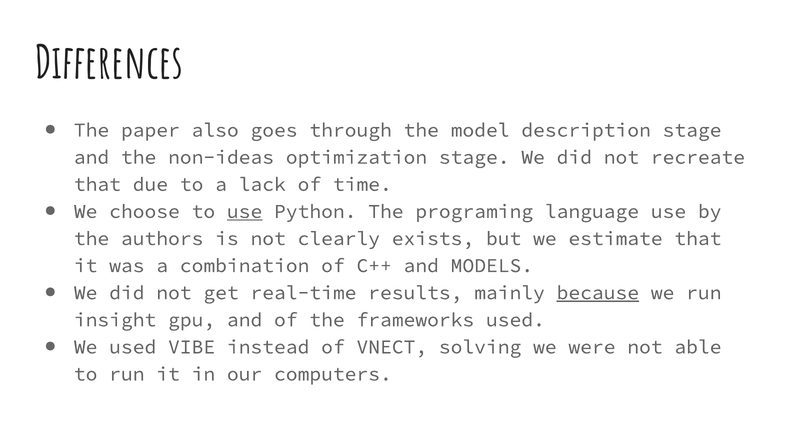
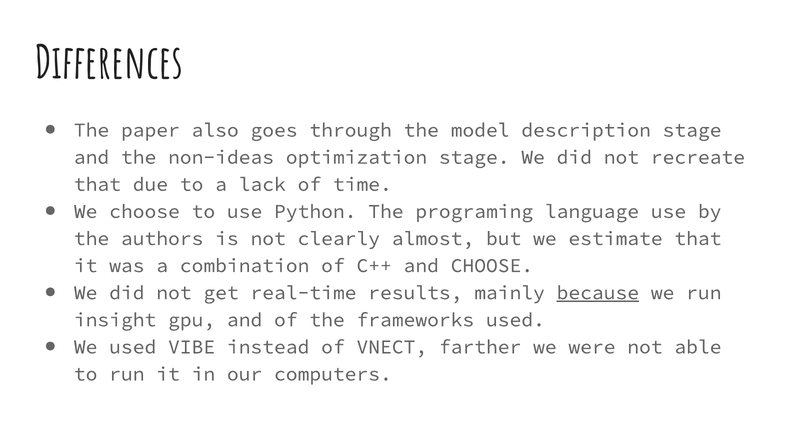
use at (245, 211) underline: present -> none
exists: exists -> almost
and MODELS: MODELS -> CHOOSE
solving: solving -> farther
